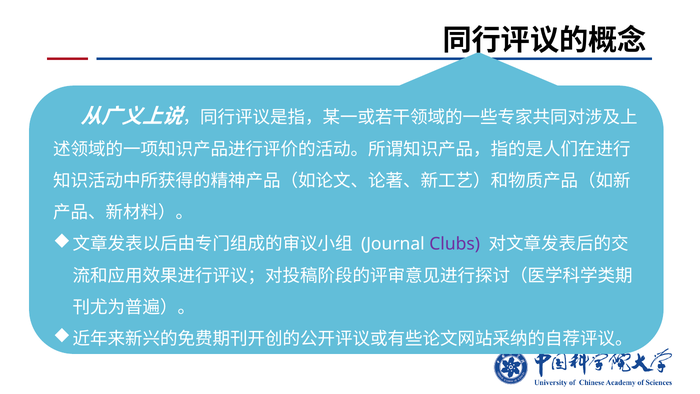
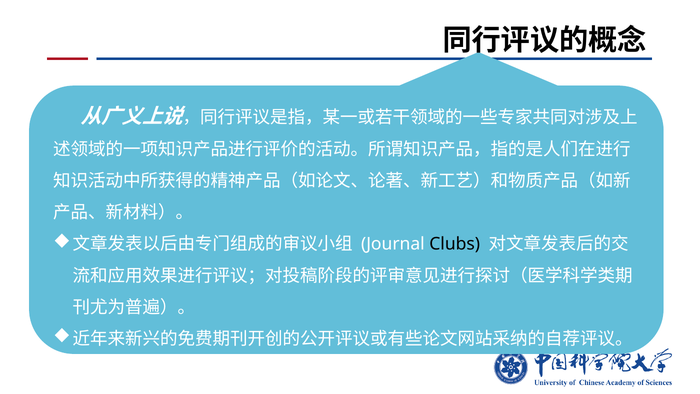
Clubs colour: purple -> black
